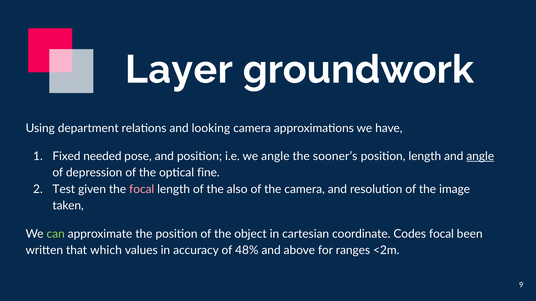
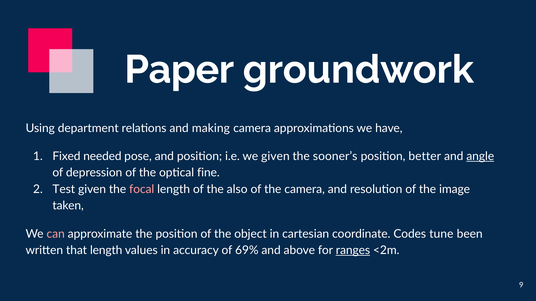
Layer: Layer -> Paper
looking: looking -> making
we angle: angle -> given
position length: length -> better
can colour: light green -> pink
Codes focal: focal -> tune
that which: which -> length
48%: 48% -> 69%
ranges underline: none -> present
